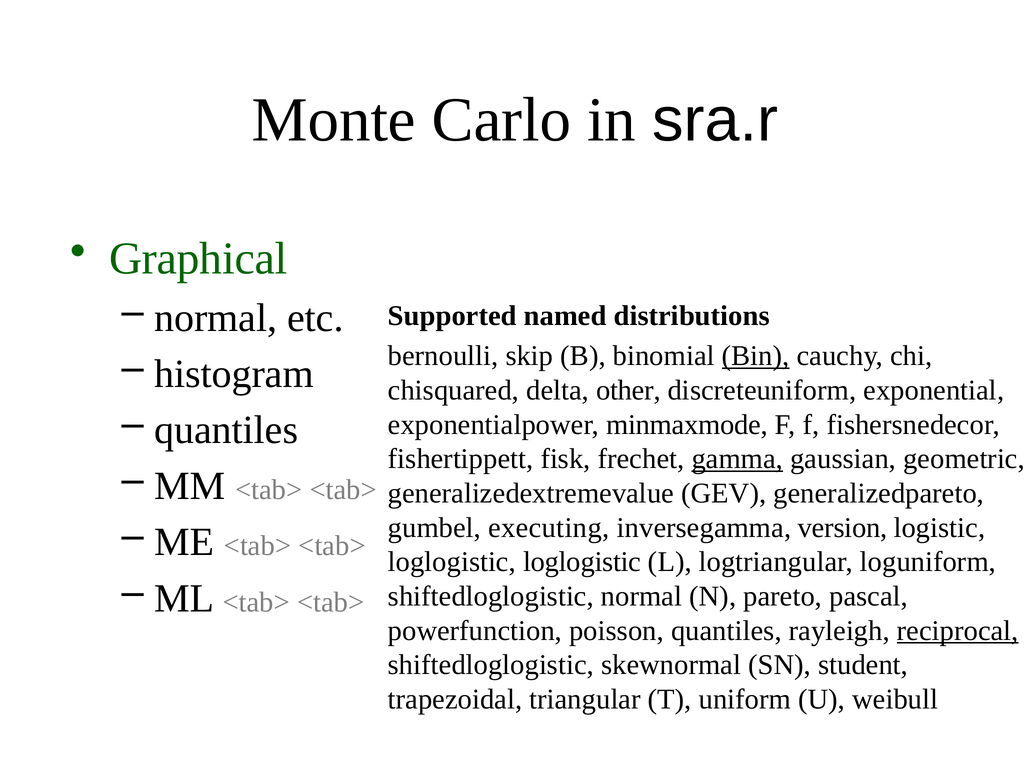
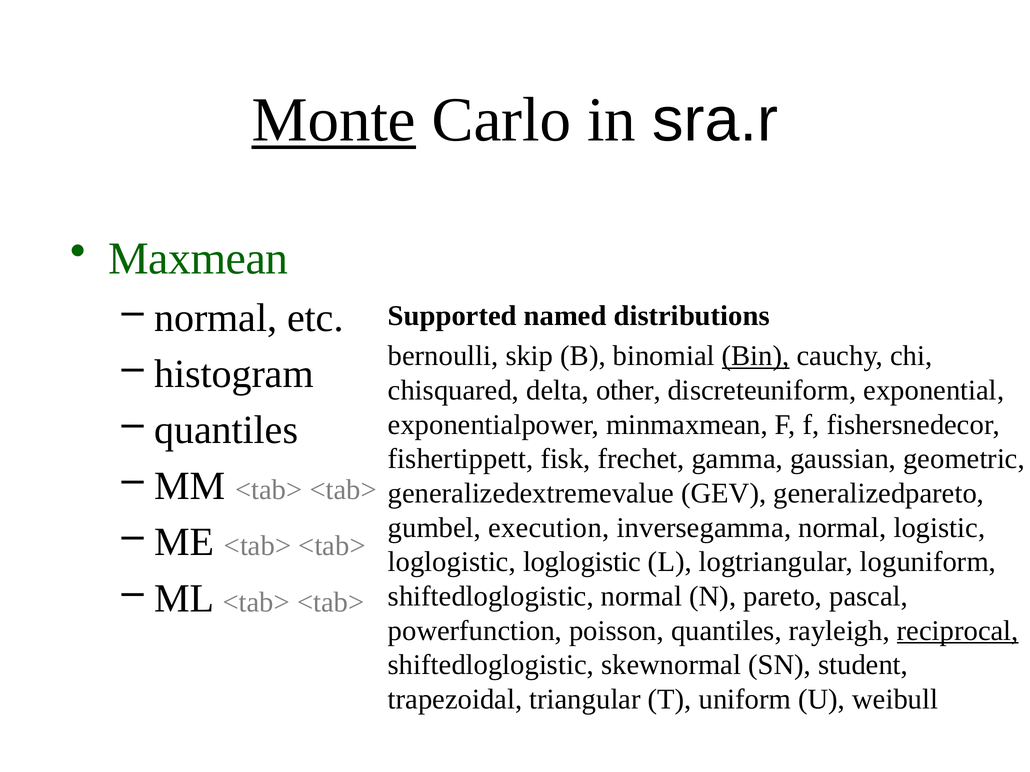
Monte underline: none -> present
Graphical: Graphical -> Maxmean
minmaxmode: minmaxmode -> minmaxmean
gamma underline: present -> none
executing: executing -> execution
inversegamma version: version -> normal
